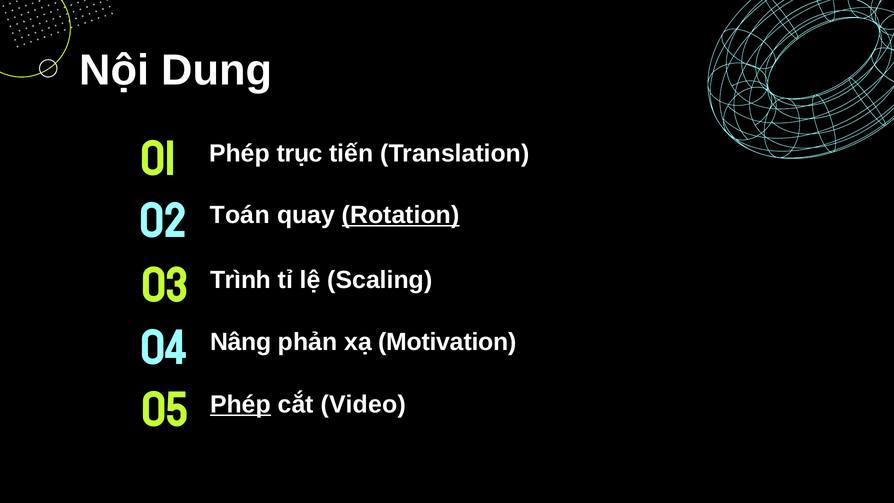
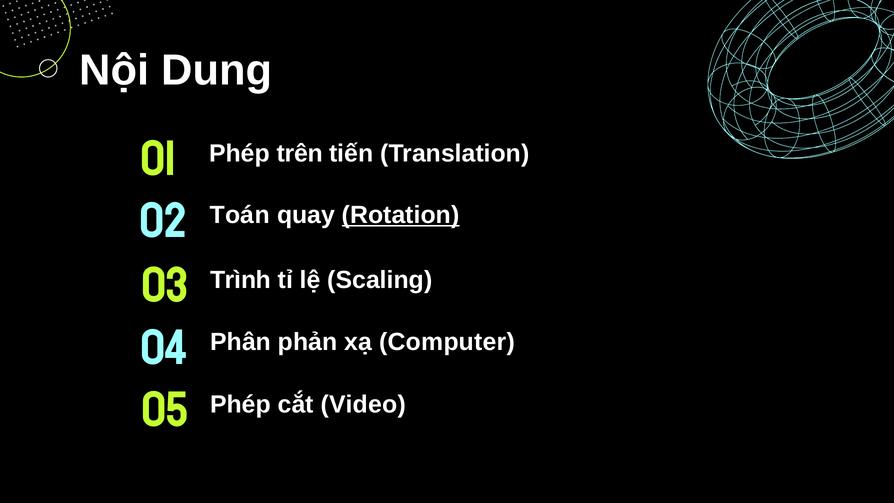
trục: trục -> trên
Nâng: Nâng -> Phân
Motivation: Motivation -> Computer
Phép at (240, 404) underline: present -> none
